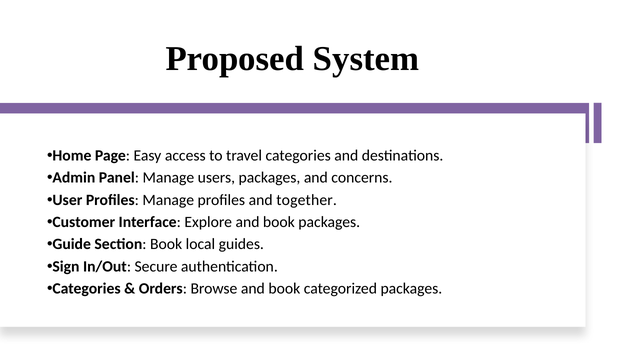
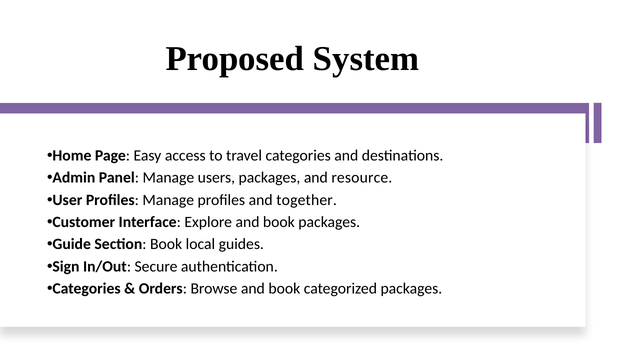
concerns: concerns -> resource
